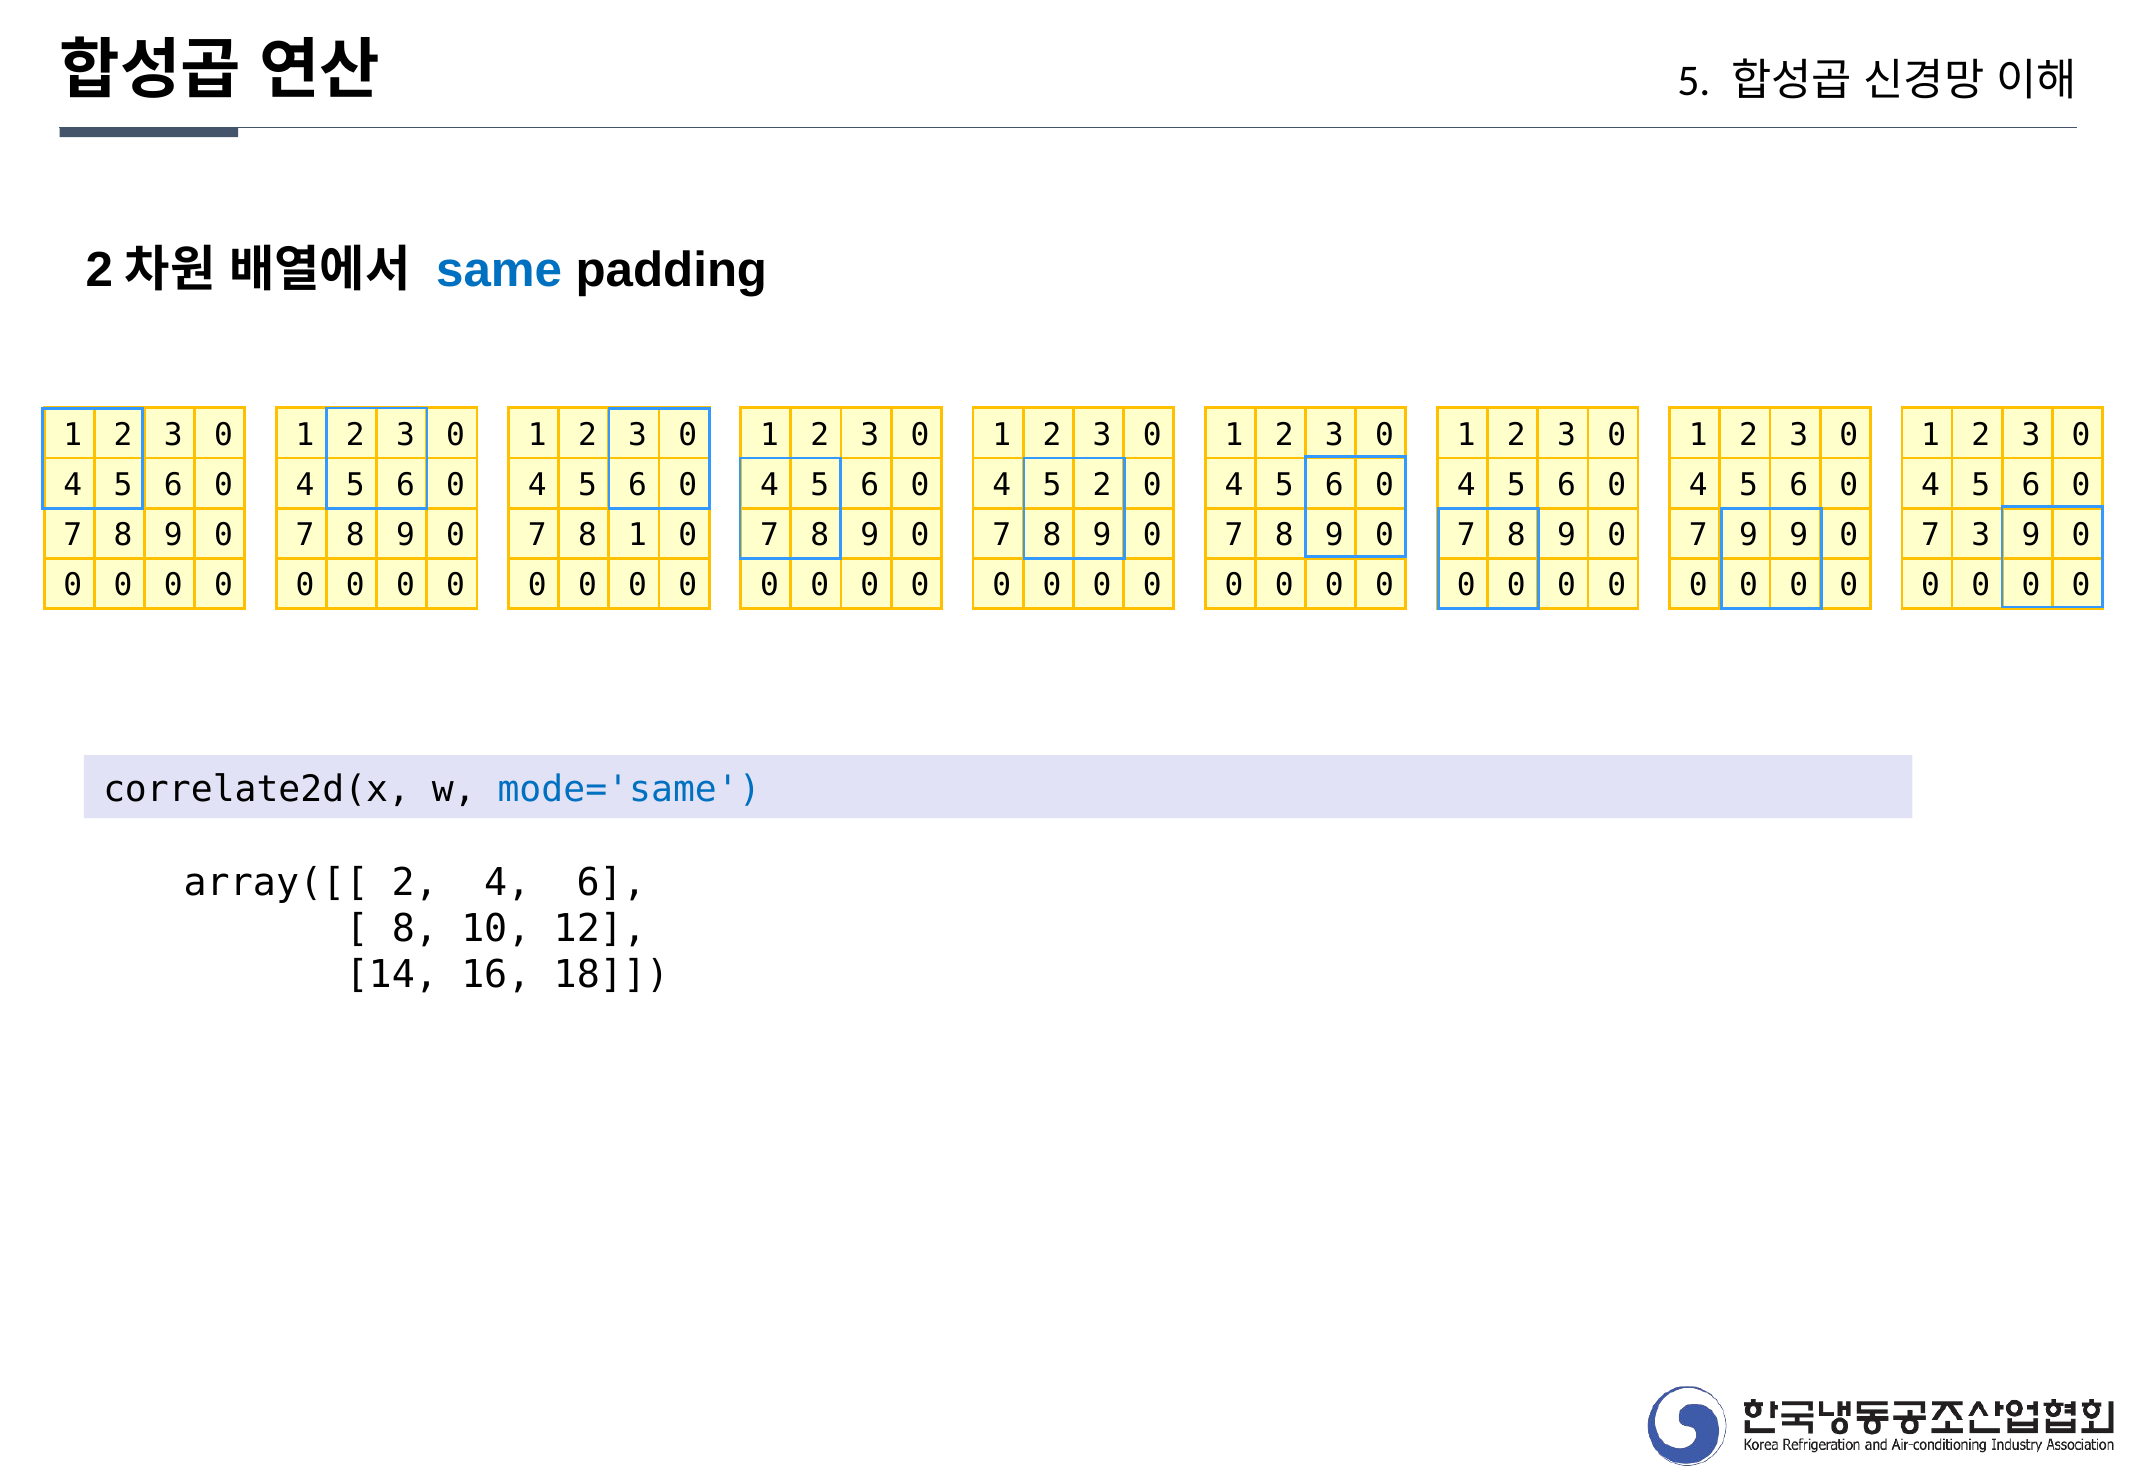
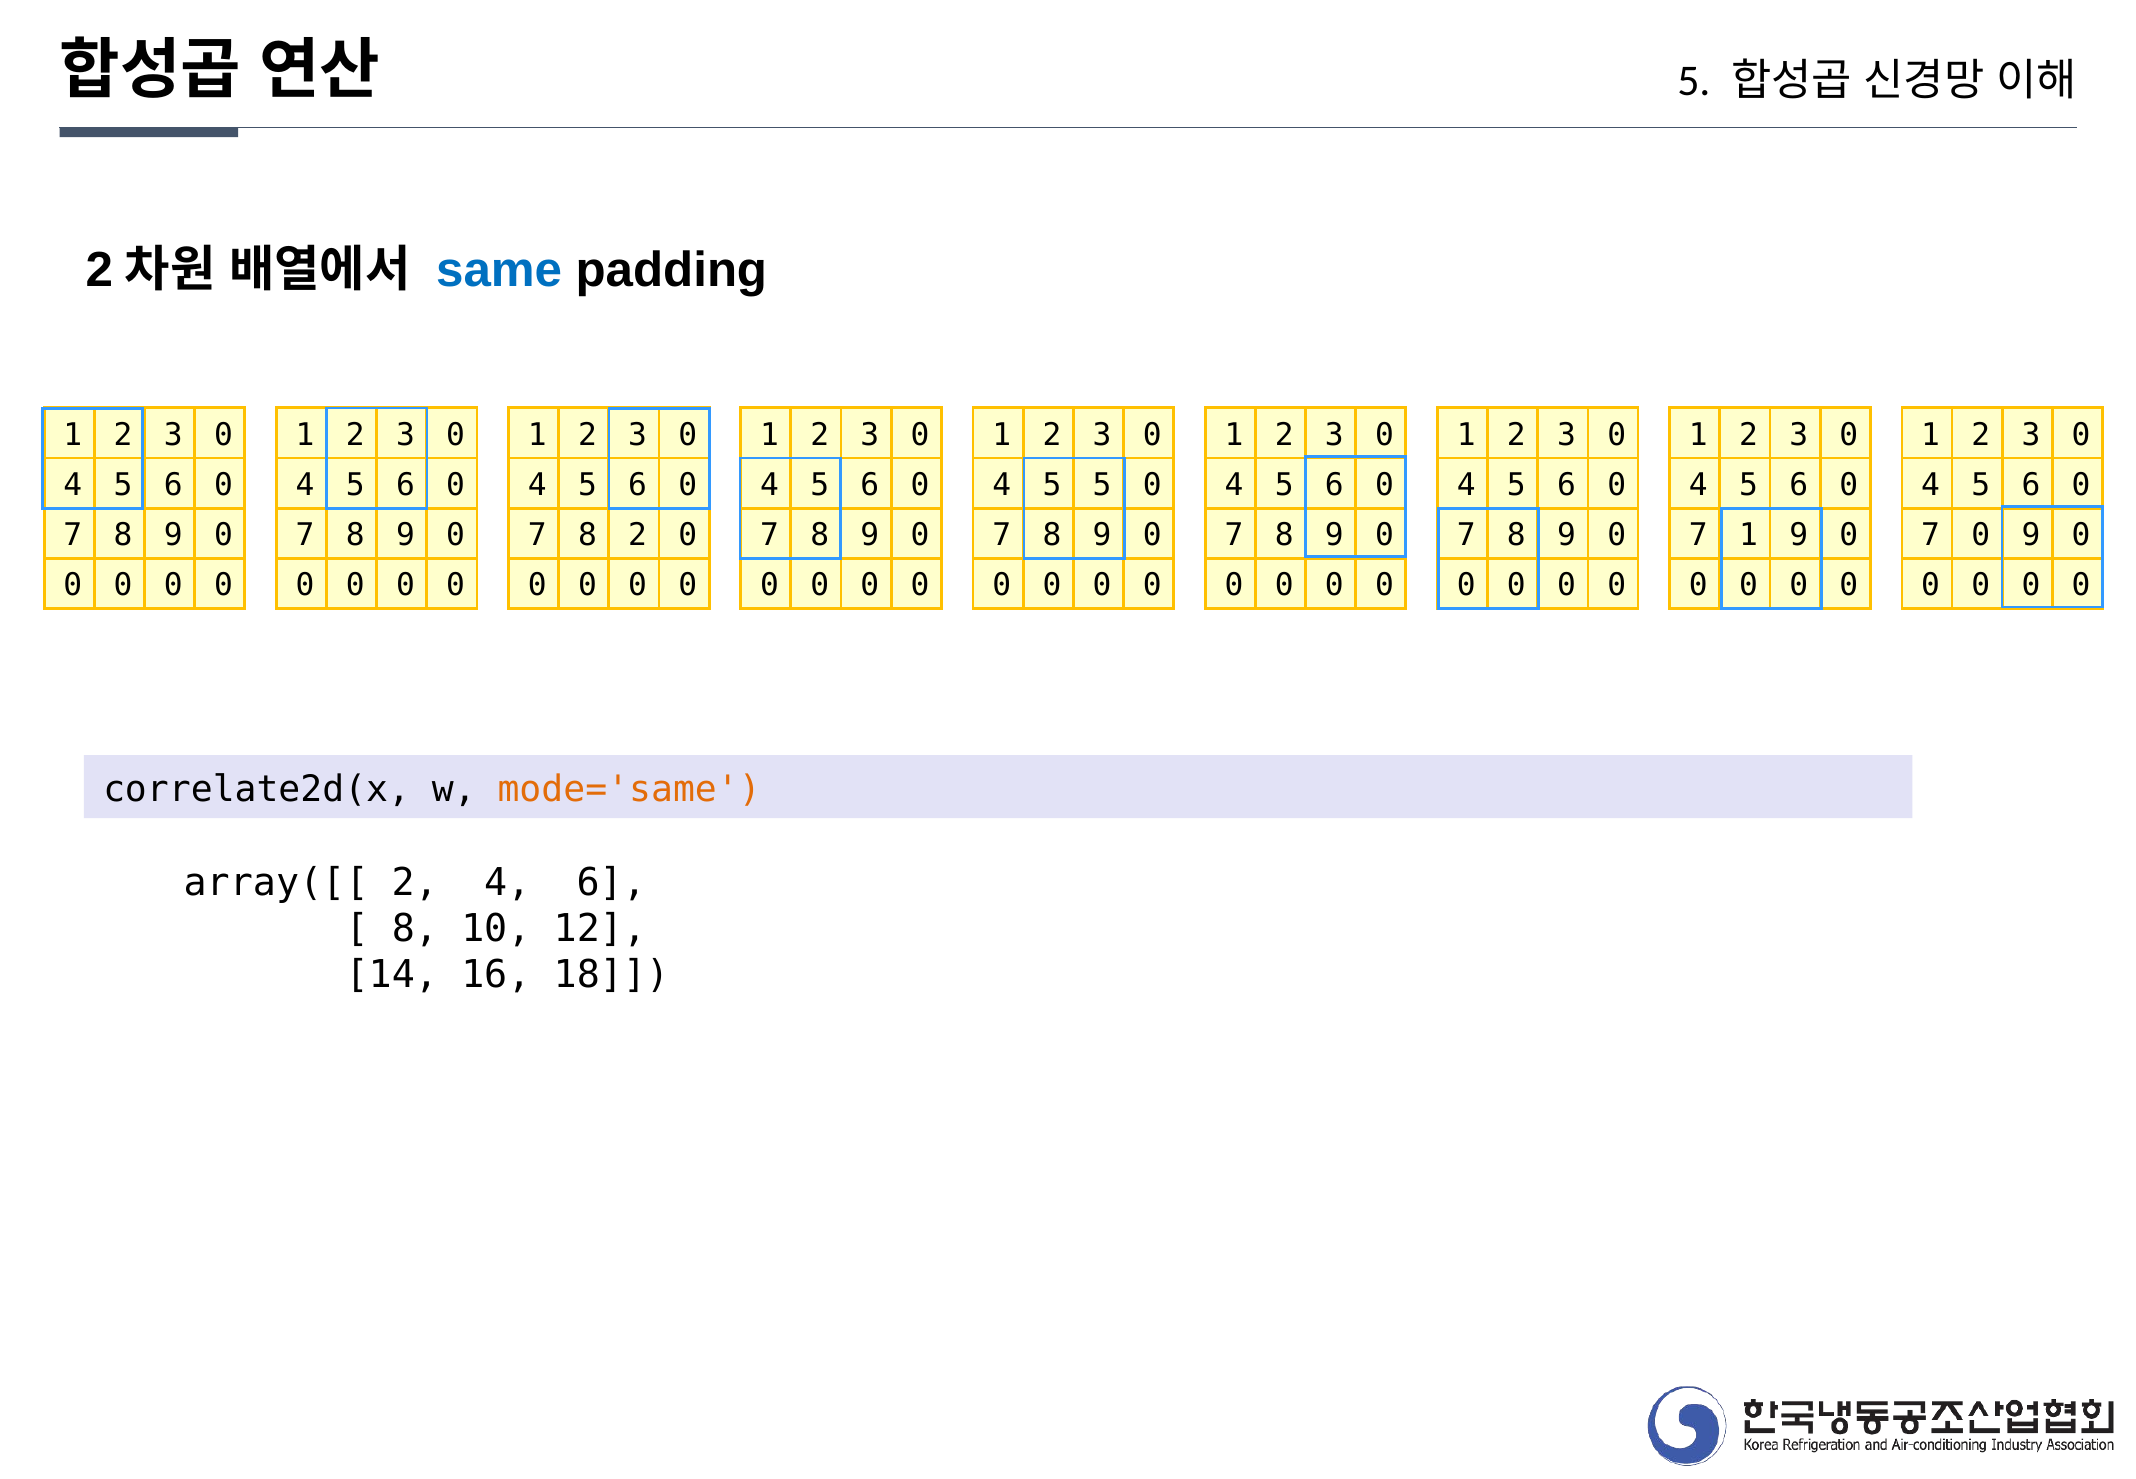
5 2: 2 -> 5
8 1: 1 -> 2
7 9: 9 -> 1
7 3: 3 -> 0
mode='same colour: blue -> orange
